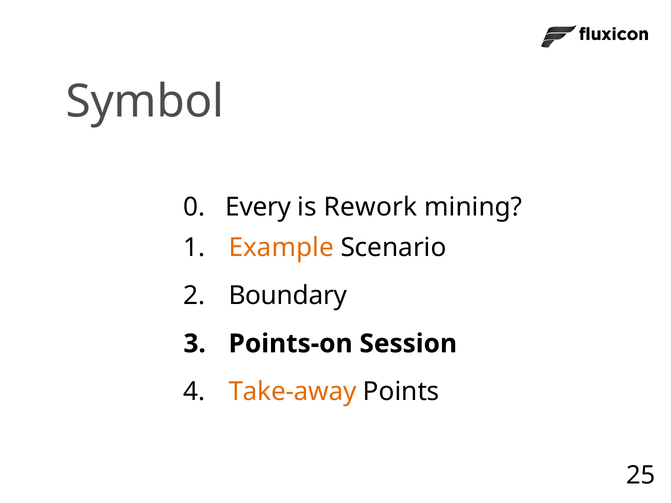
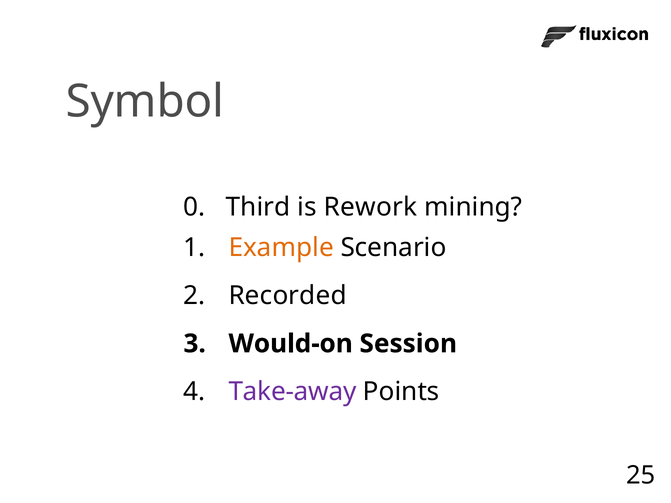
Every: Every -> Third
Boundary: Boundary -> Recorded
Points-on: Points-on -> Would-on
Take-away colour: orange -> purple
